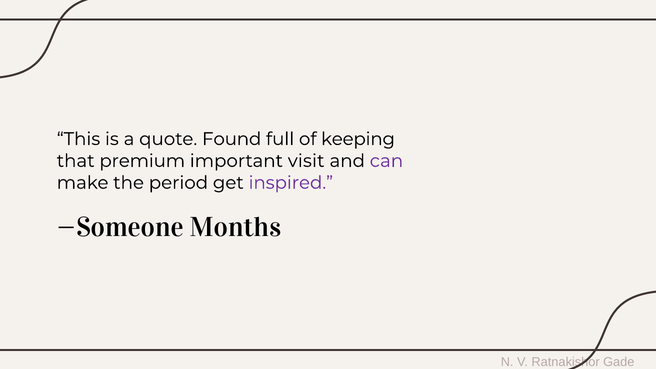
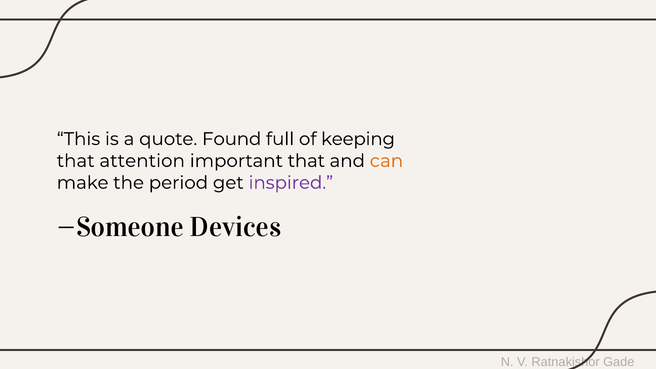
premium: premium -> attention
important visit: visit -> that
can colour: purple -> orange
Months: Months -> Devices
